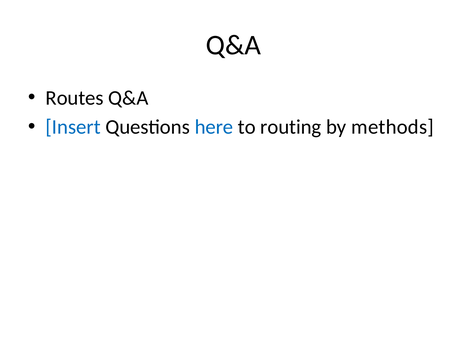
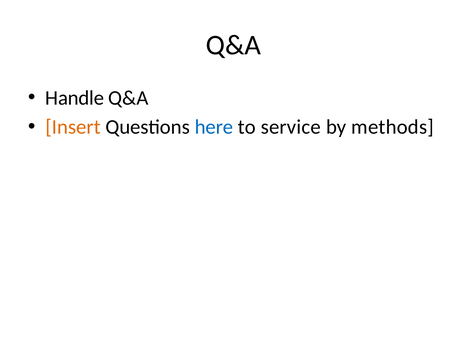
Routes: Routes -> Handle
Insert colour: blue -> orange
routing: routing -> service
